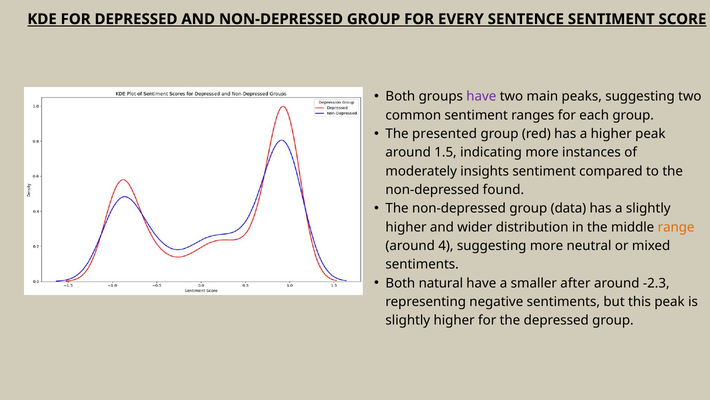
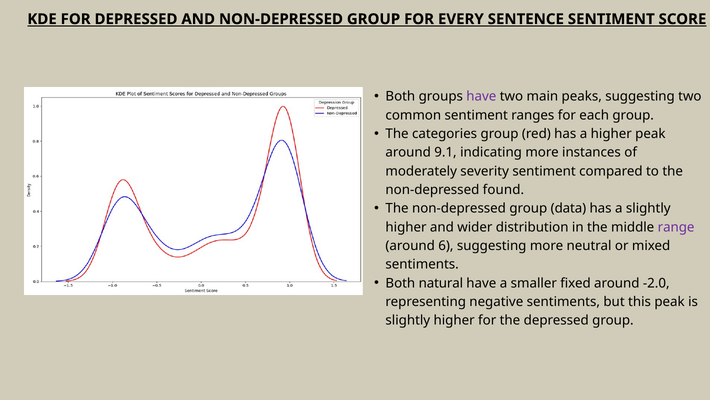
presented: presented -> categories
1.5: 1.5 -> 9.1
insights: insights -> severity
range colour: orange -> purple
4: 4 -> 6
after: after -> fixed
-2.3: -2.3 -> -2.0
